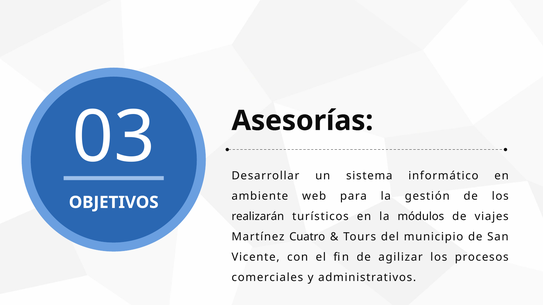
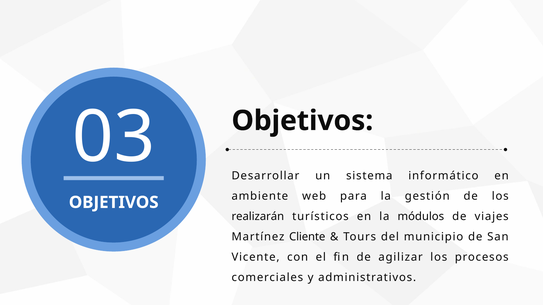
Asesorías at (302, 121): Asesorías -> Objetivos
Cuatro: Cuatro -> Cliente
